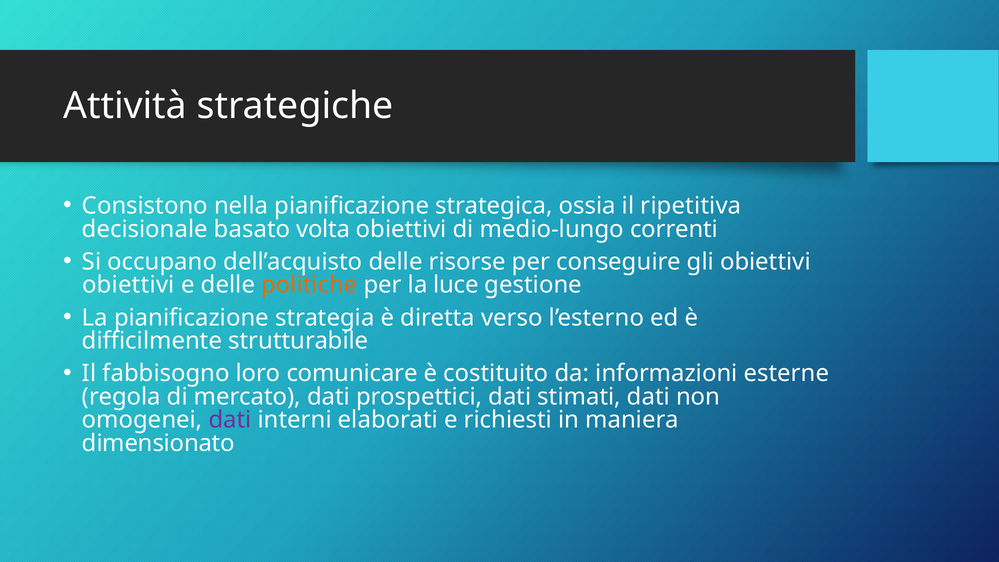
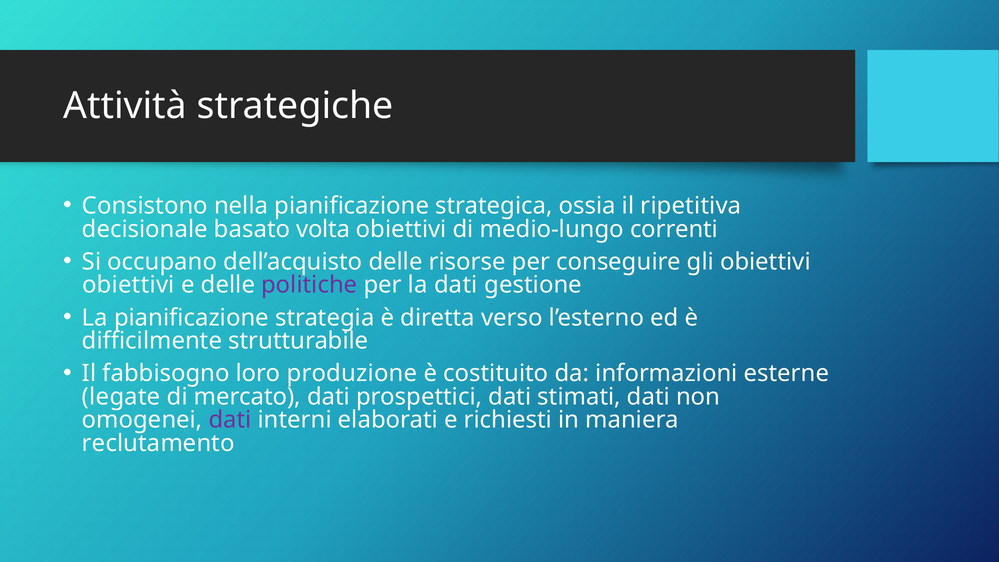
politiche colour: orange -> purple
la luce: luce -> dati
comunicare: comunicare -> produzione
regola: regola -> legate
dimensionato: dimensionato -> reclutamento
